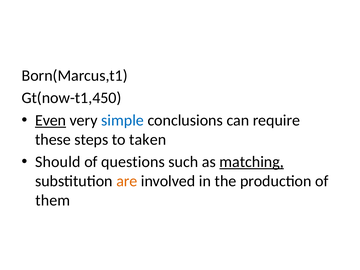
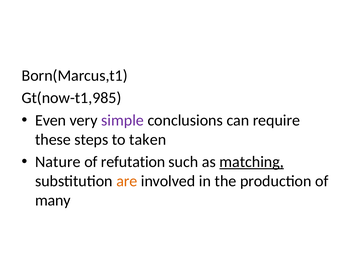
Gt(now-t1,450: Gt(now-t1,450 -> Gt(now-t1,985
Even underline: present -> none
simple colour: blue -> purple
Should: Should -> Nature
questions: questions -> refutation
them: them -> many
